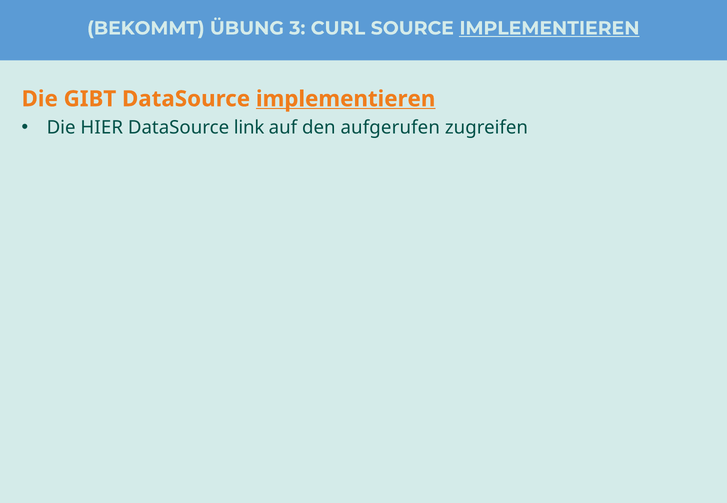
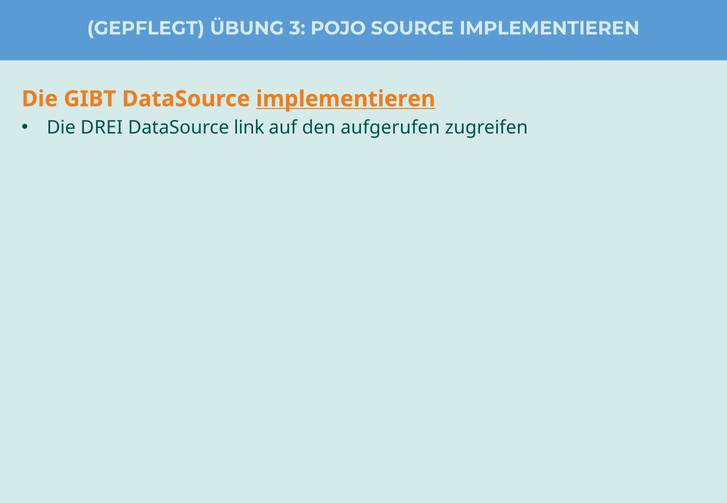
BEKOMMT: BEKOMMT -> GEPFLEGT
CURL: CURL -> POJO
IMPLEMENTIEREN at (549, 28) underline: present -> none
HIER: HIER -> DREI
